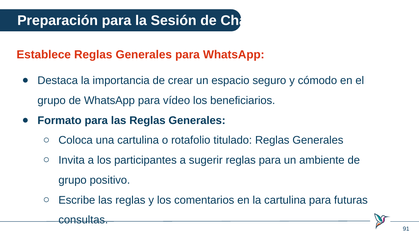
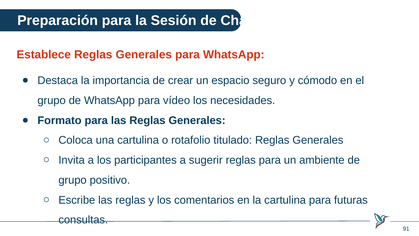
beneficiarios: beneficiarios -> necesidades
